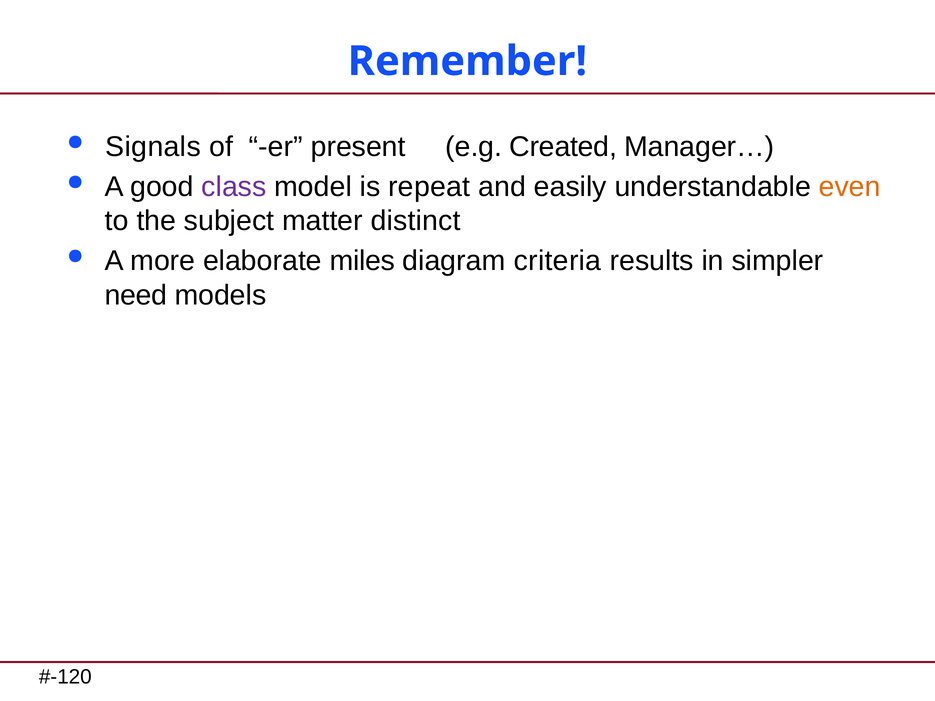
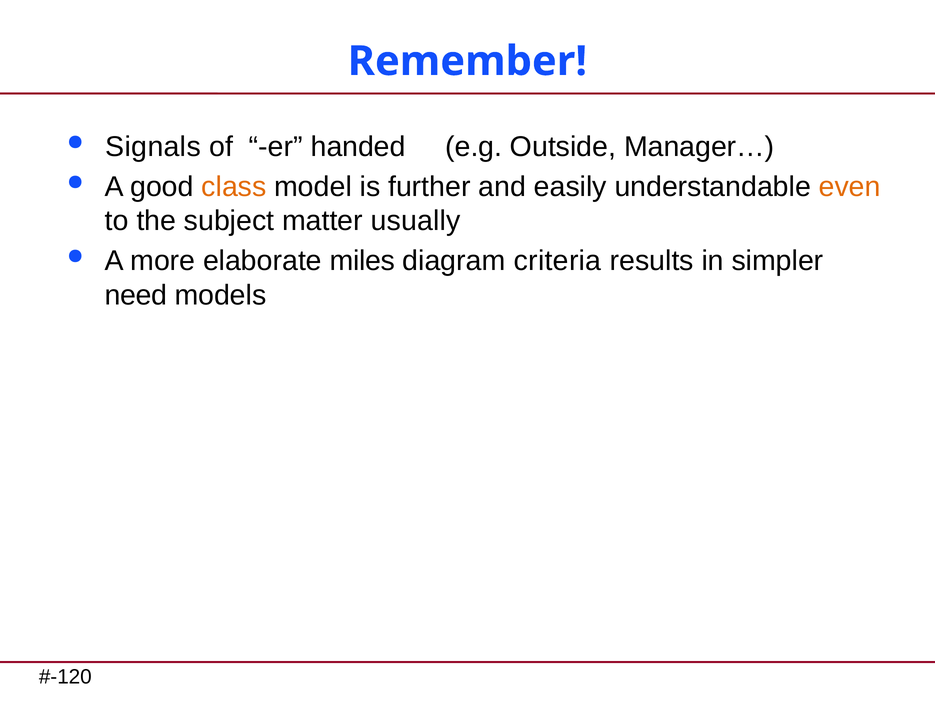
present: present -> handed
Created: Created -> Outside
class colour: purple -> orange
repeat: repeat -> further
distinct: distinct -> usually
